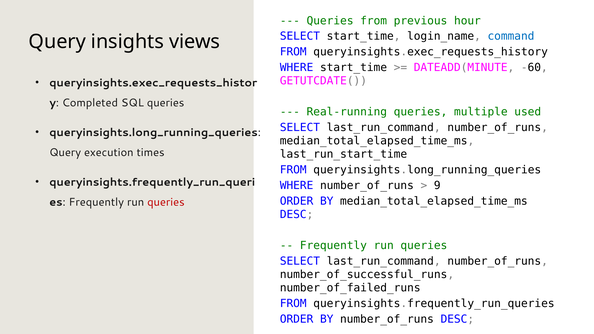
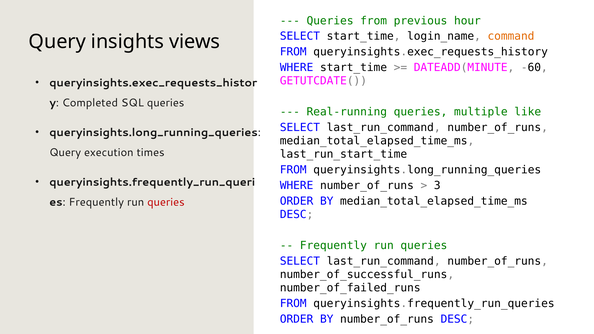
command colour: blue -> orange
used: used -> like
9: 9 -> 3
